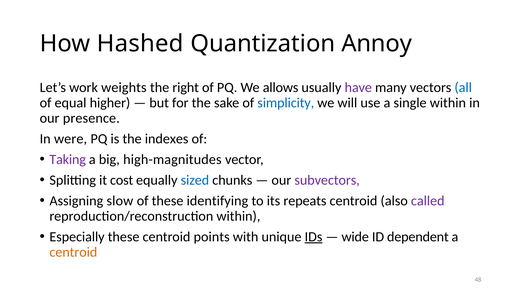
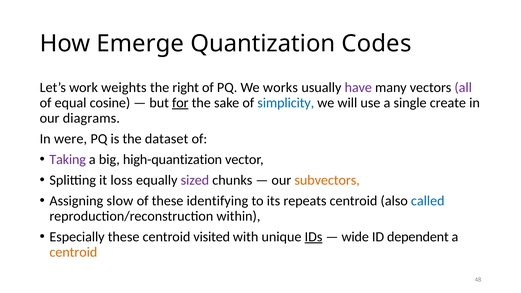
Hashed: Hashed -> Emerge
Annoy: Annoy -> Codes
allows: allows -> works
all colour: blue -> purple
higher: higher -> cosine
for underline: none -> present
single within: within -> create
presence: presence -> diagrams
indexes: indexes -> dataset
high-magnitudes: high-magnitudes -> high-quantization
cost: cost -> loss
sized colour: blue -> purple
subvectors colour: purple -> orange
called colour: purple -> blue
points: points -> visited
